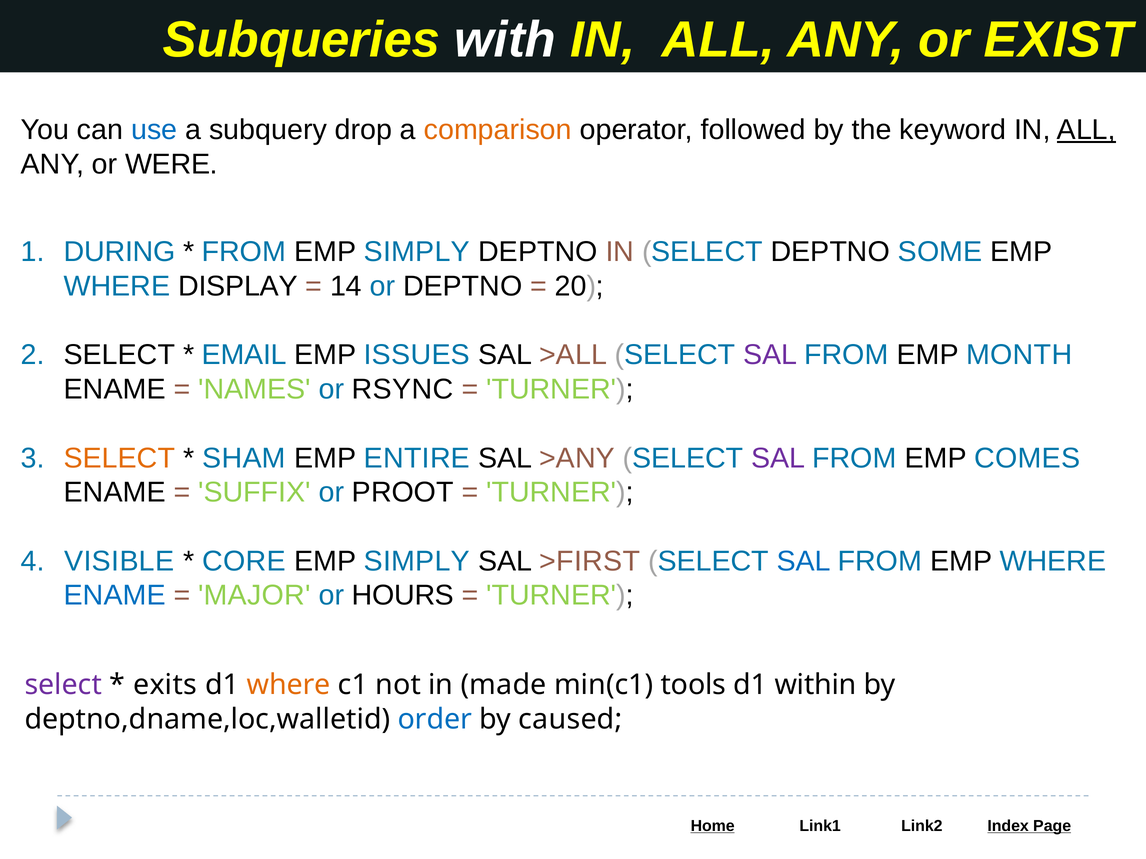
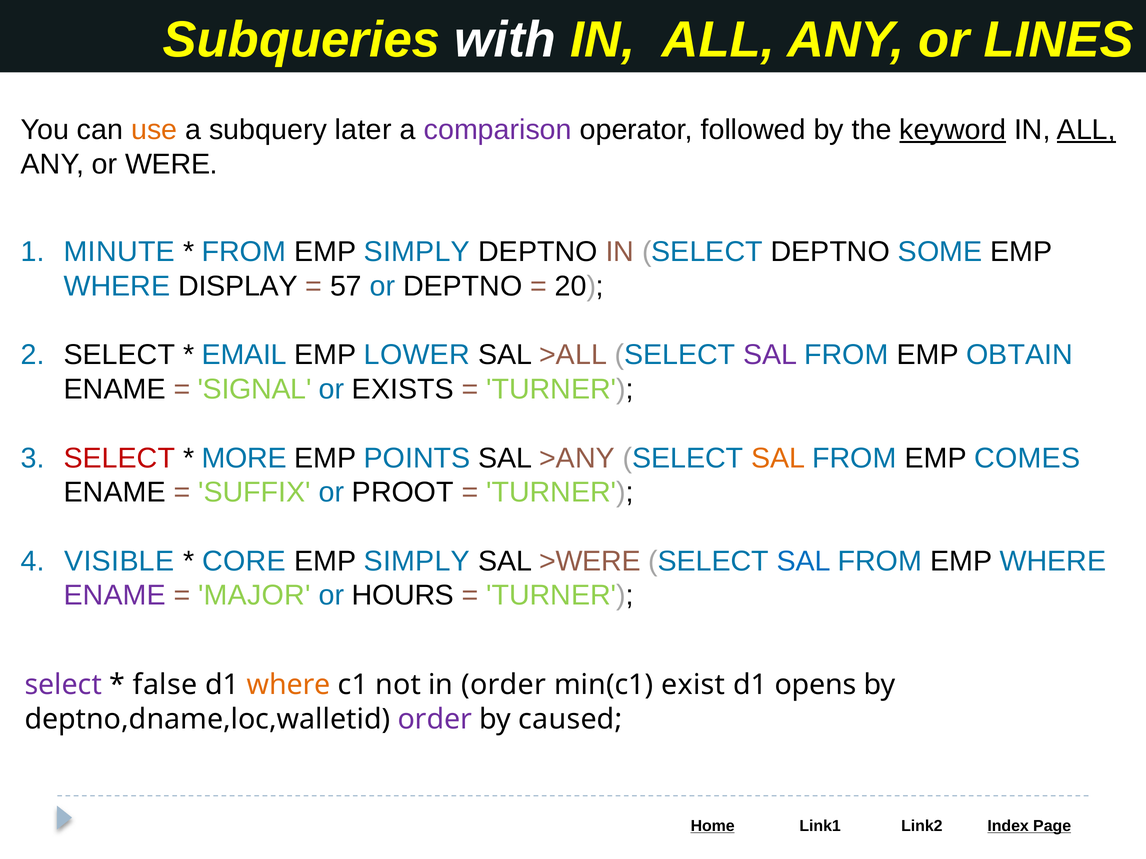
EXIST: EXIST -> LINES
use colour: blue -> orange
drop: drop -> later
comparison colour: orange -> purple
keyword underline: none -> present
DURING: DURING -> MINUTE
14: 14 -> 57
ISSUES: ISSUES -> LOWER
MONTH: MONTH -> OBTAIN
NAMES: NAMES -> SIGNAL
RSYNC: RSYNC -> EXISTS
SELECT at (119, 458) colour: orange -> red
SHAM: SHAM -> MORE
ENTIRE: ENTIRE -> POINTS
SAL at (778, 458) colour: purple -> orange
>FIRST: >FIRST -> >WERE
ENAME at (115, 596) colour: blue -> purple
exits: exits -> false
in made: made -> order
tools: tools -> exist
within: within -> opens
order at (435, 720) colour: blue -> purple
